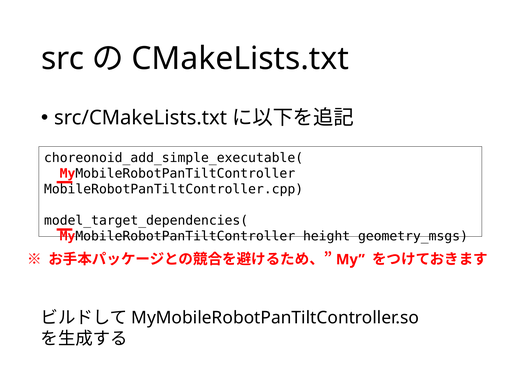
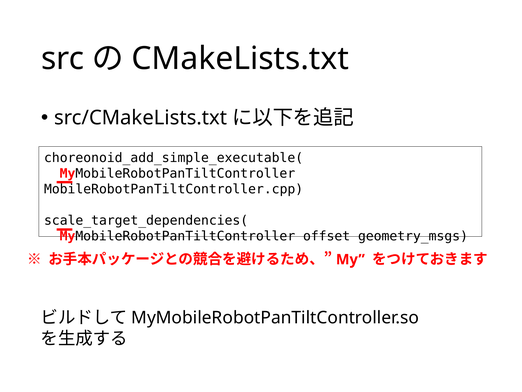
model_target_dependencies(: model_target_dependencies( -> scale_target_dependencies(
height: height -> offset
